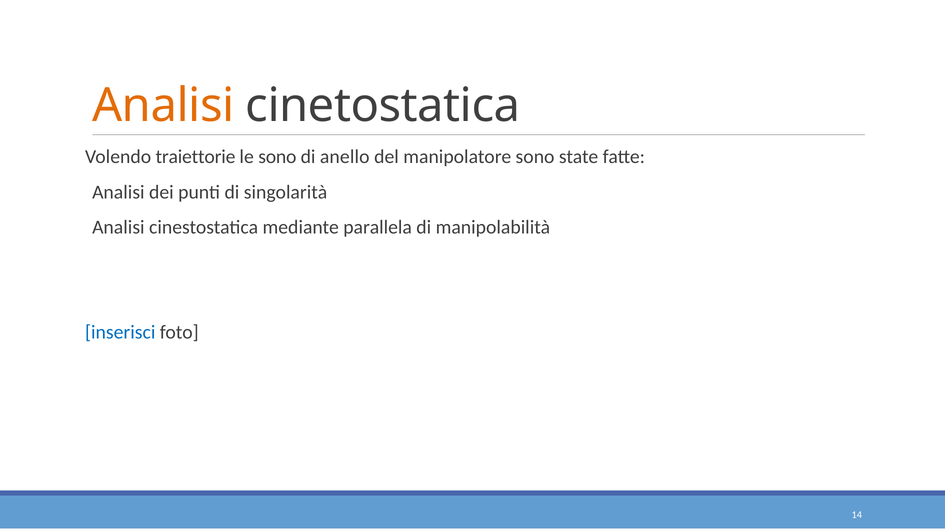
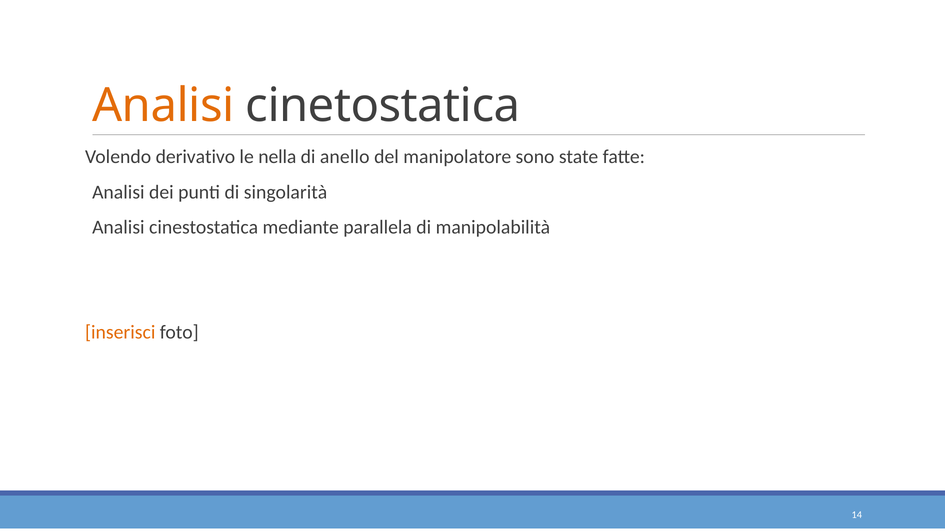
traiettorie: traiettorie -> derivativo
le sono: sono -> nella
inserisci colour: blue -> orange
